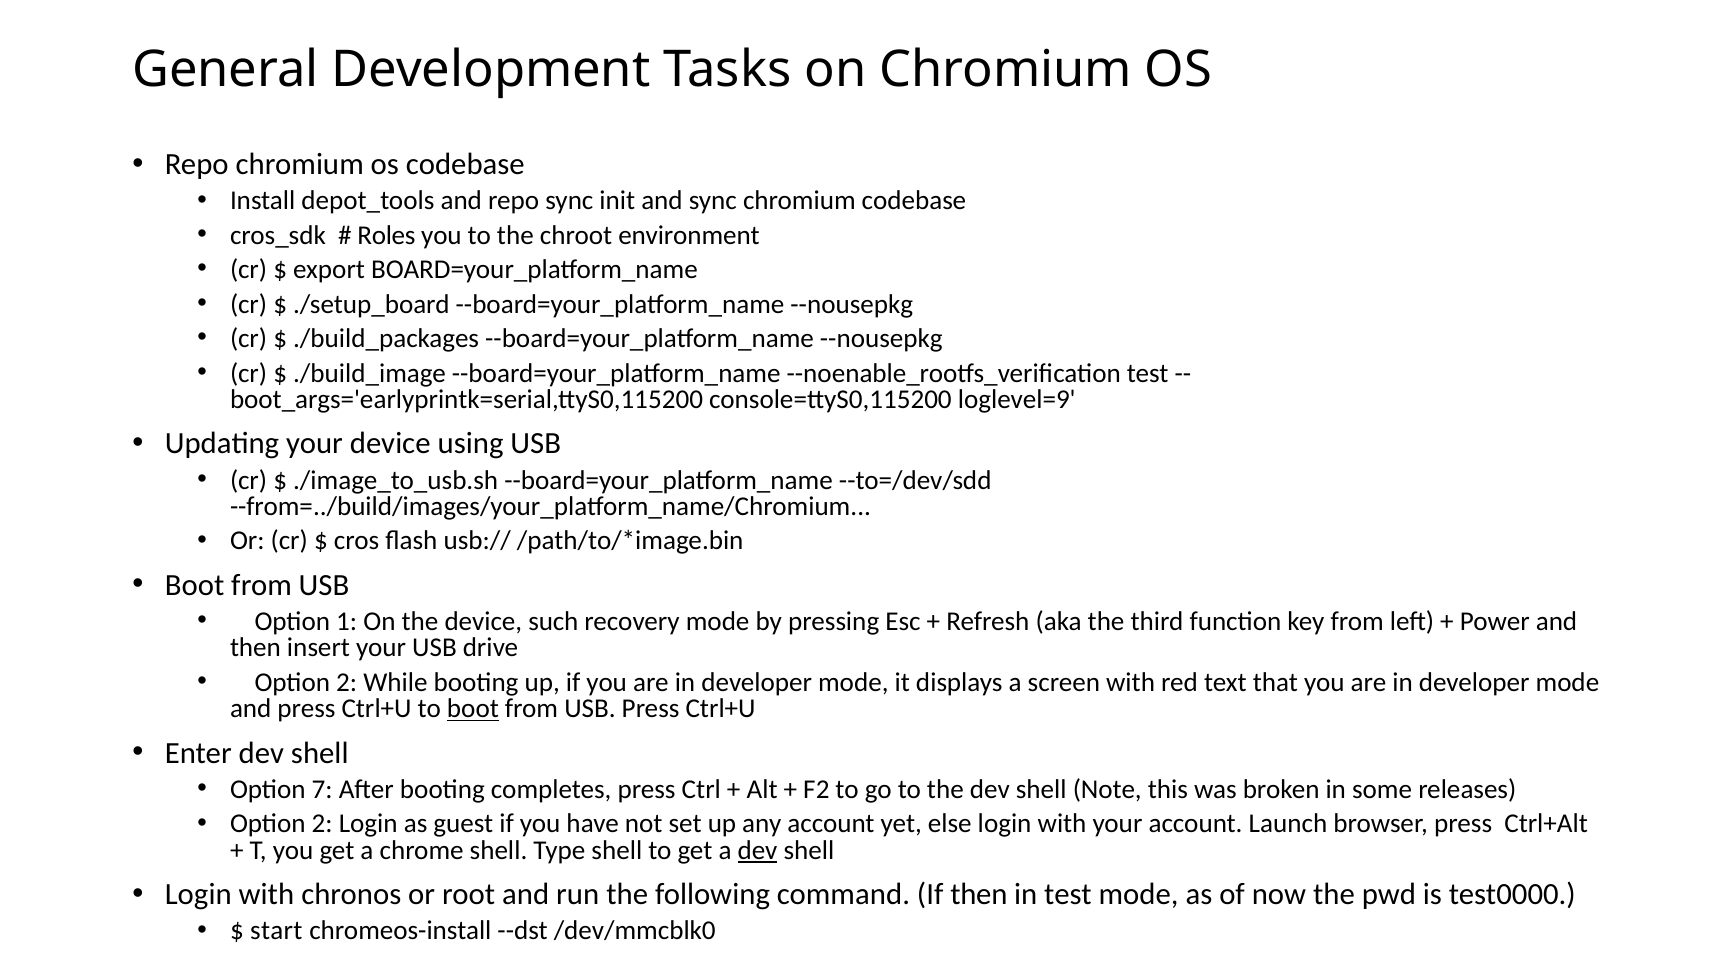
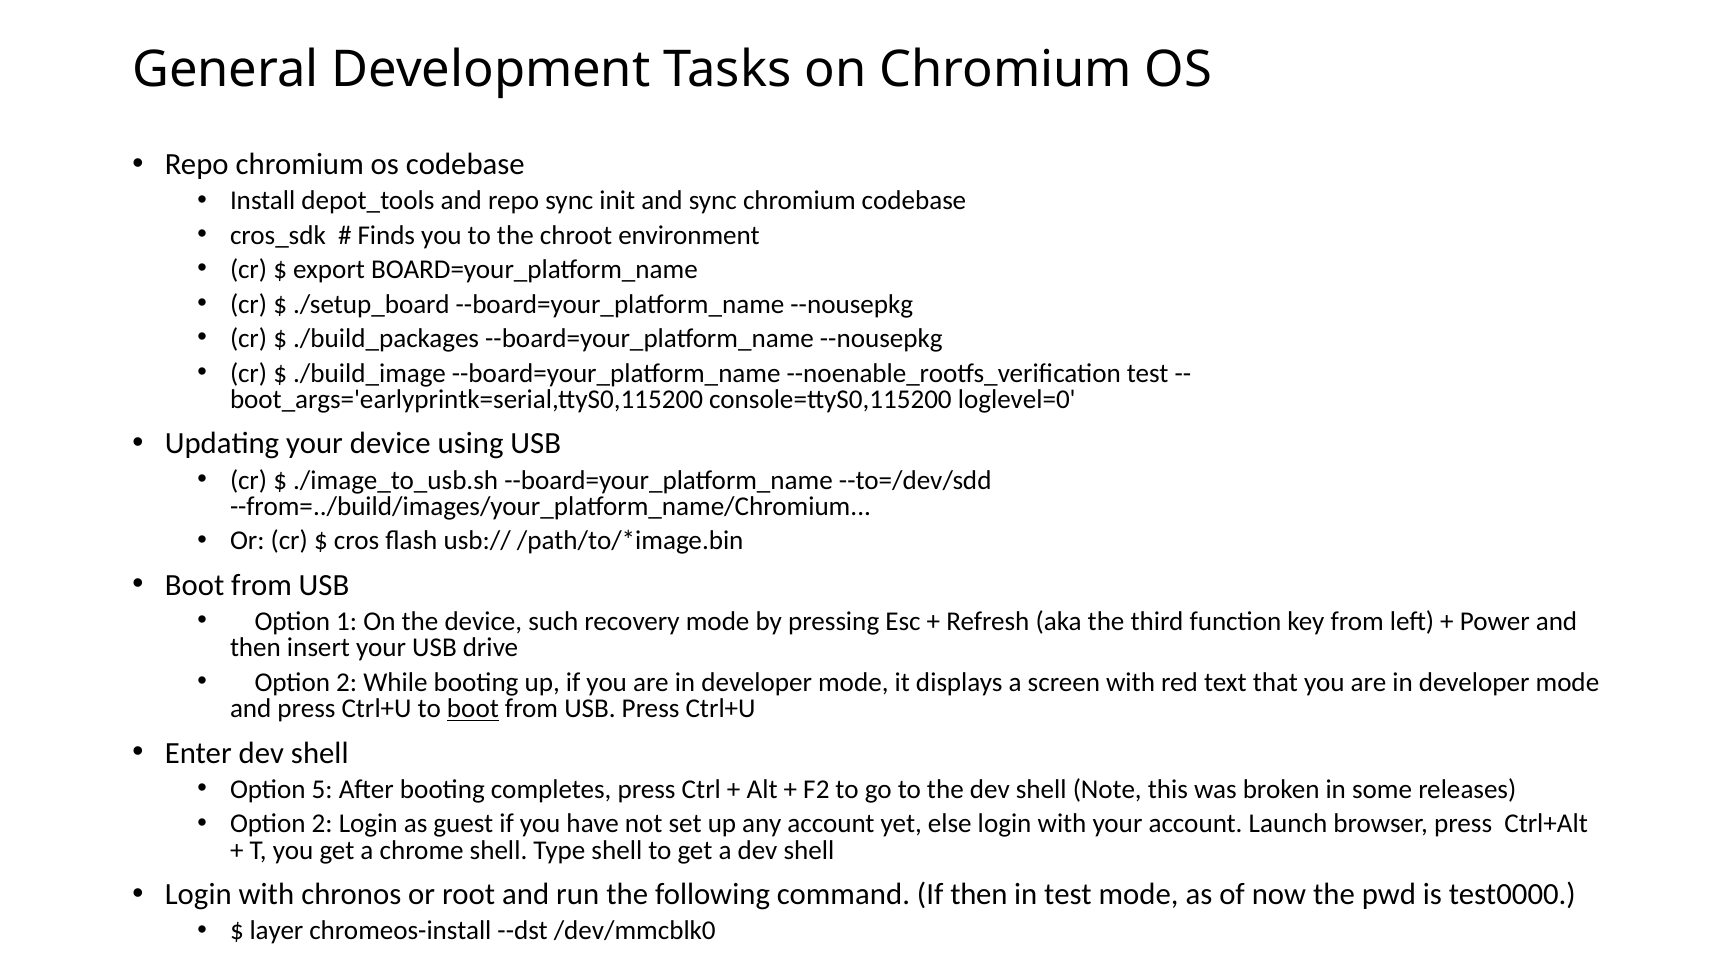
Roles: Roles -> Finds
loglevel=9: loglevel=9 -> loglevel=0
7: 7 -> 5
dev at (758, 850) underline: present -> none
start: start -> layer
